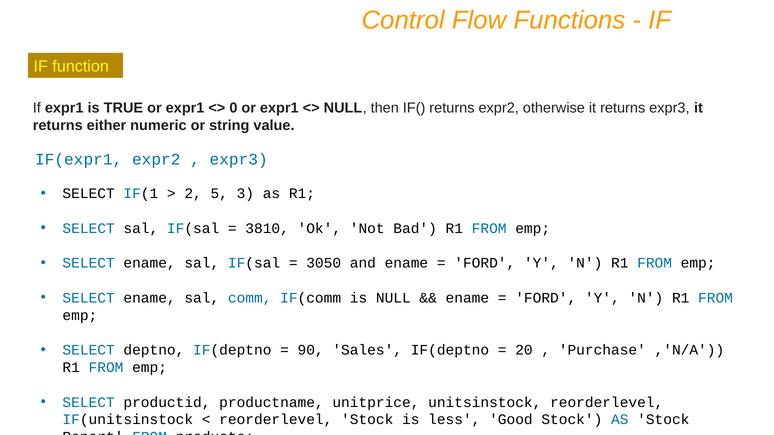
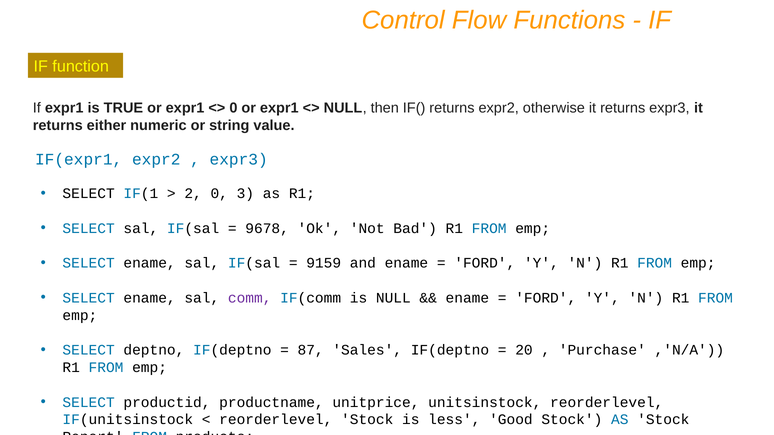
2 5: 5 -> 0
3810: 3810 -> 9678
3050: 3050 -> 9159
comm colour: blue -> purple
90: 90 -> 87
